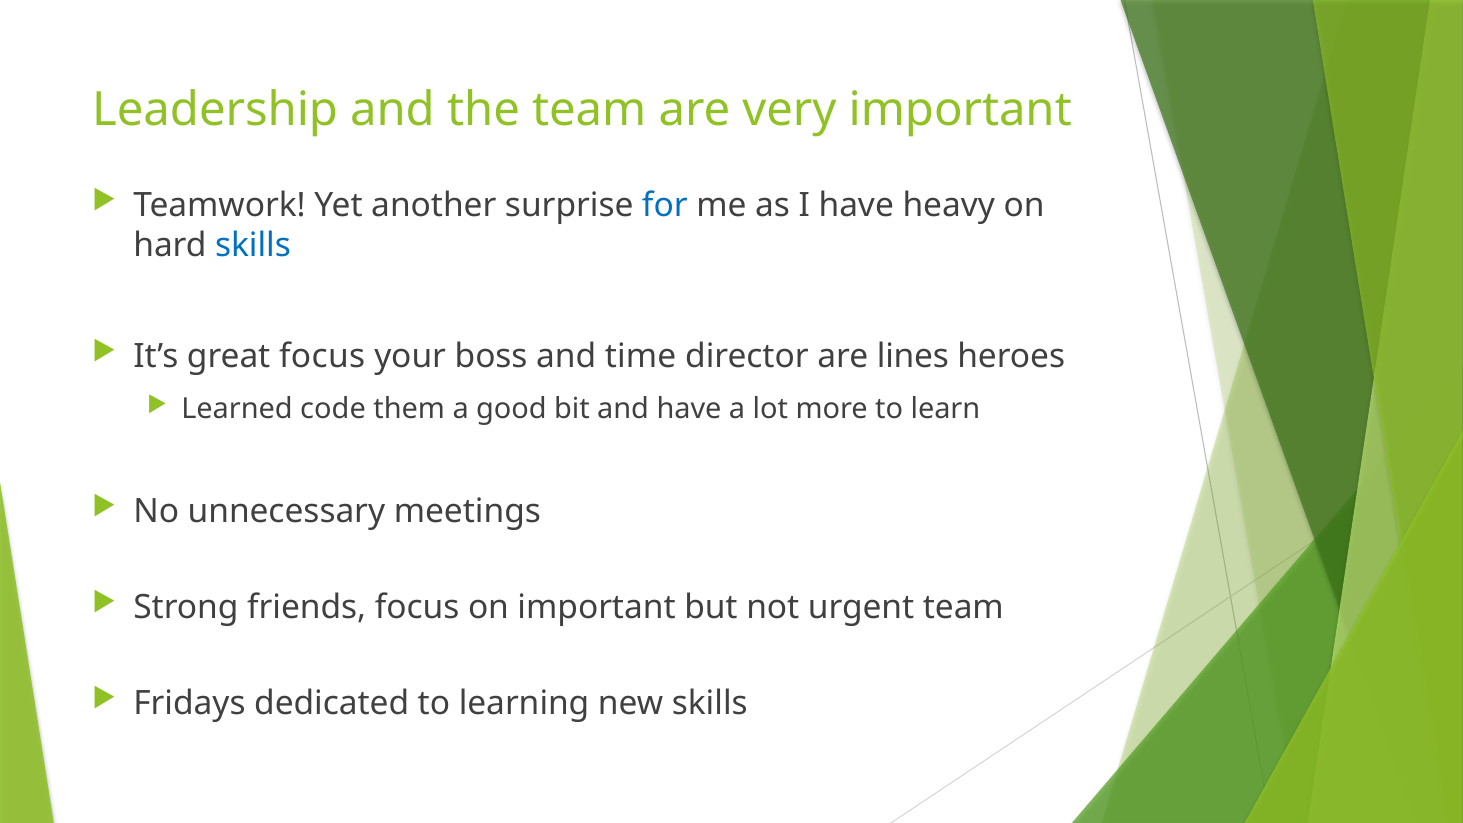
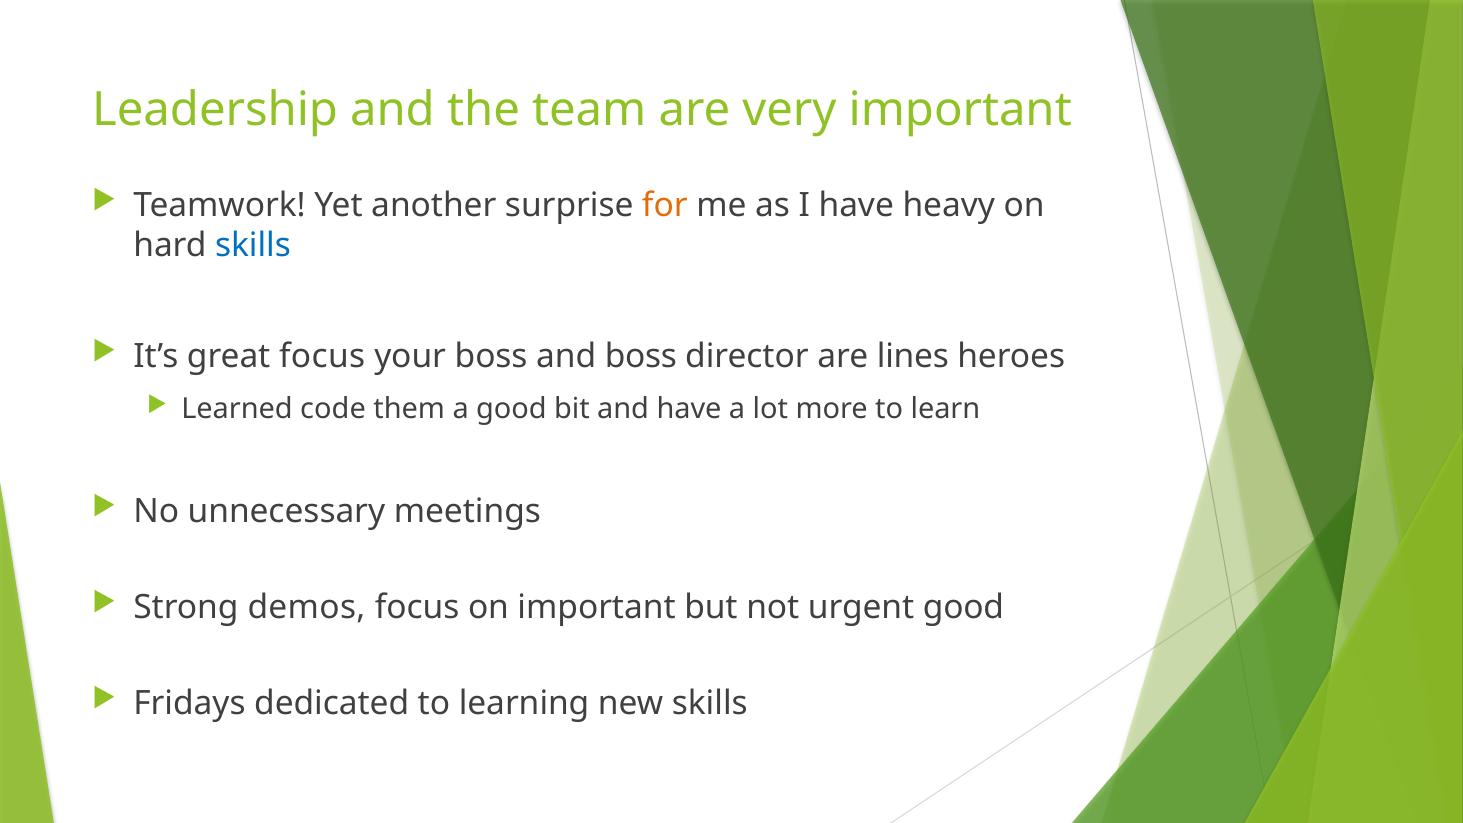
for colour: blue -> orange
and time: time -> boss
friends: friends -> demos
urgent team: team -> good
